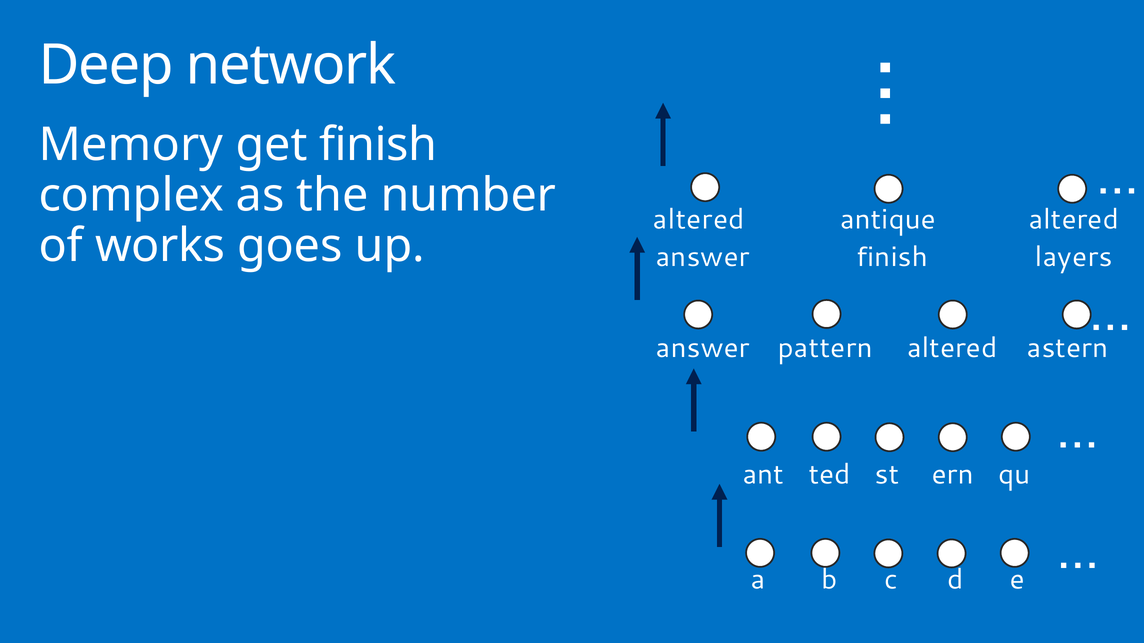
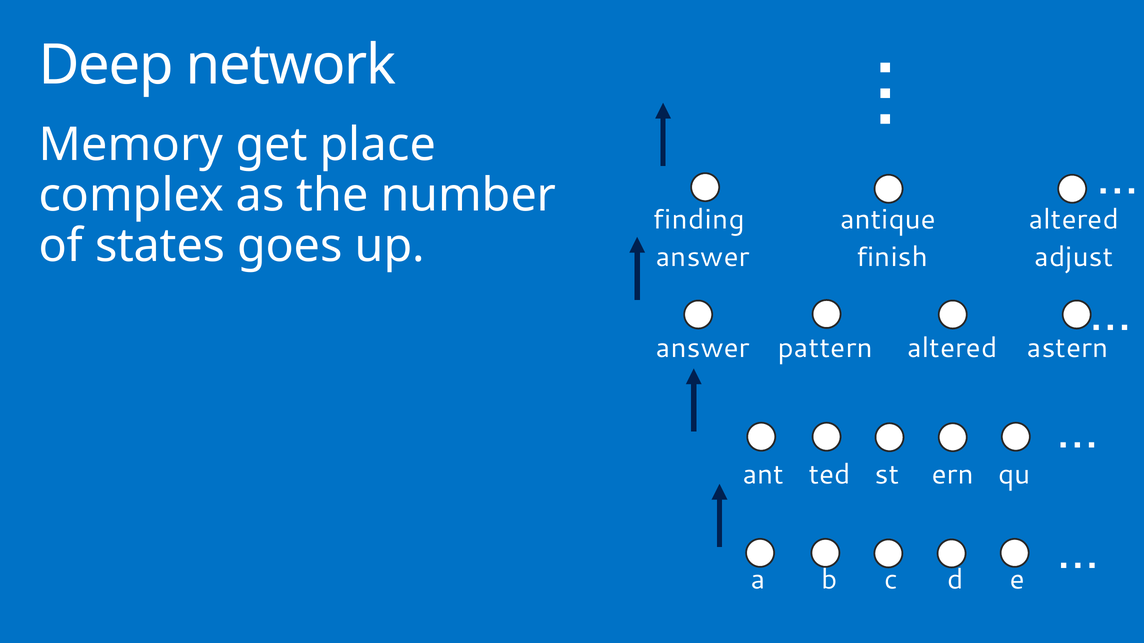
get finish: finish -> place
altered at (699, 220): altered -> finding
works: works -> states
layers: layers -> adjust
